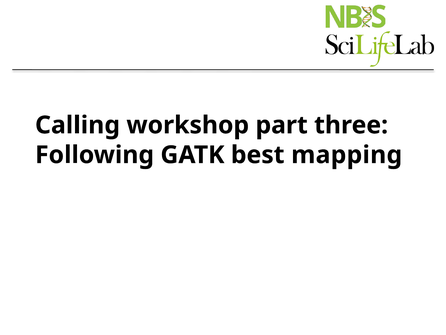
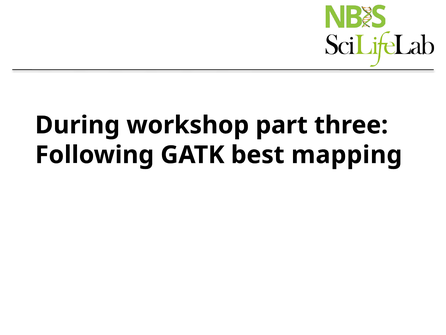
Calling: Calling -> During
